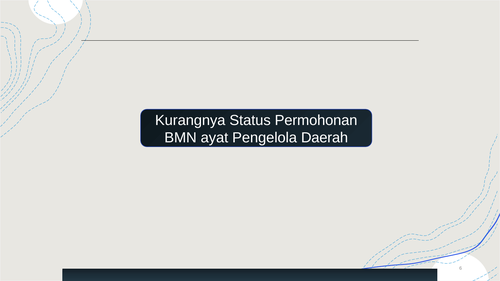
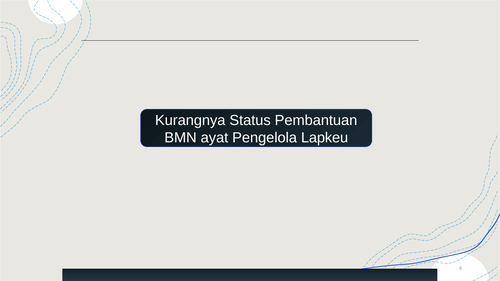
Permohonan: Permohonan -> Pembantuan
Daerah: Daerah -> Lapkeu
